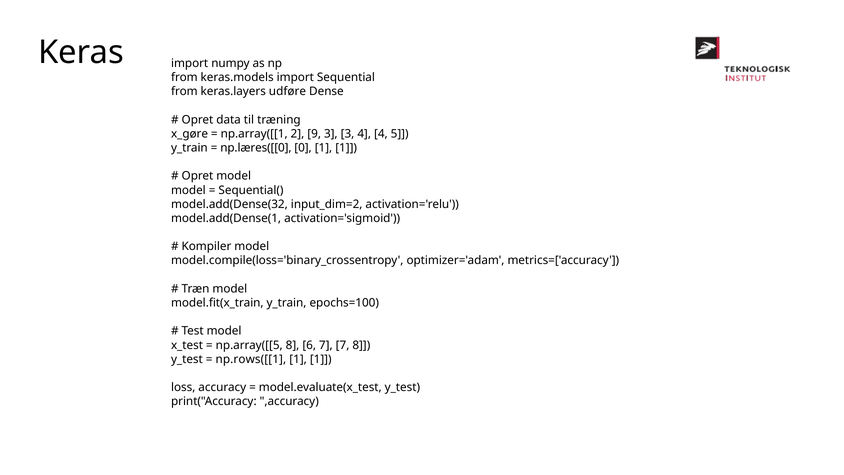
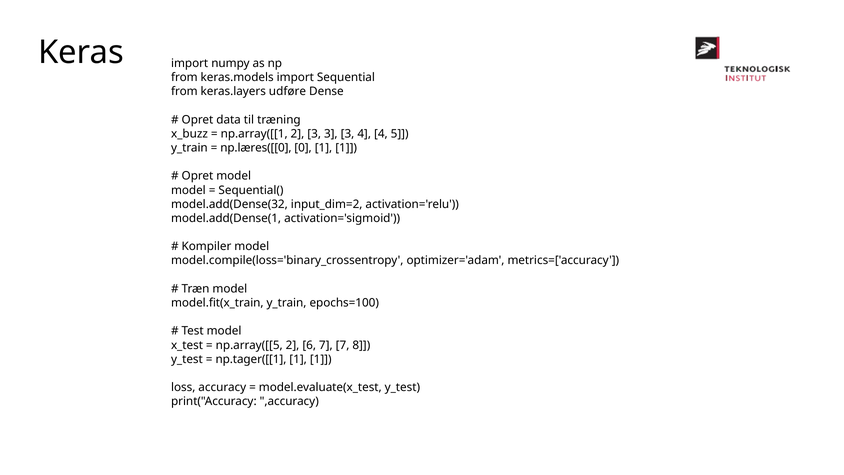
x_gøre: x_gøre -> x_buzz
2 9: 9 -> 3
np.array([[5 8: 8 -> 2
np.rows([[1: np.rows([[1 -> np.tager([[1
